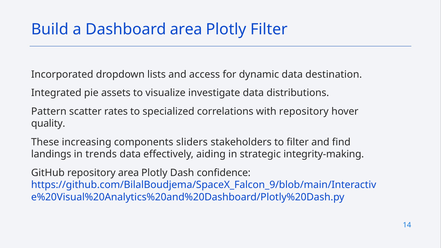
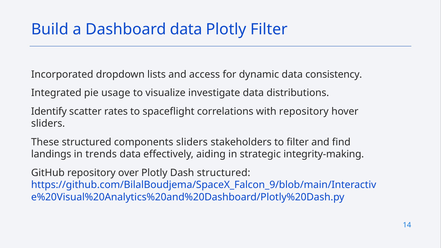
Dashboard area: area -> data
destination: destination -> consistency
assets: assets -> usage
Pattern: Pattern -> Identify
specialized: specialized -> spaceflight
quality at (48, 124): quality -> sliders
These increasing: increasing -> structured
repository area: area -> over
Dash confidence: confidence -> structured
